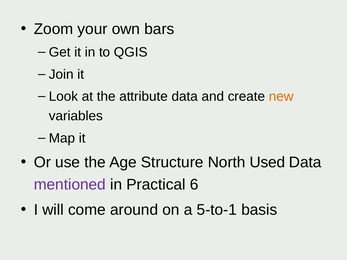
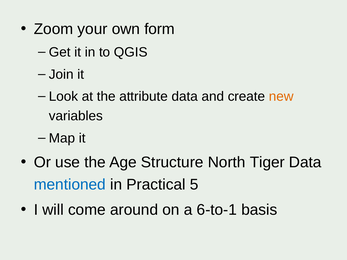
bars: bars -> form
Used: Used -> Tiger
mentioned colour: purple -> blue
6: 6 -> 5
5-to-1: 5-to-1 -> 6-to-1
